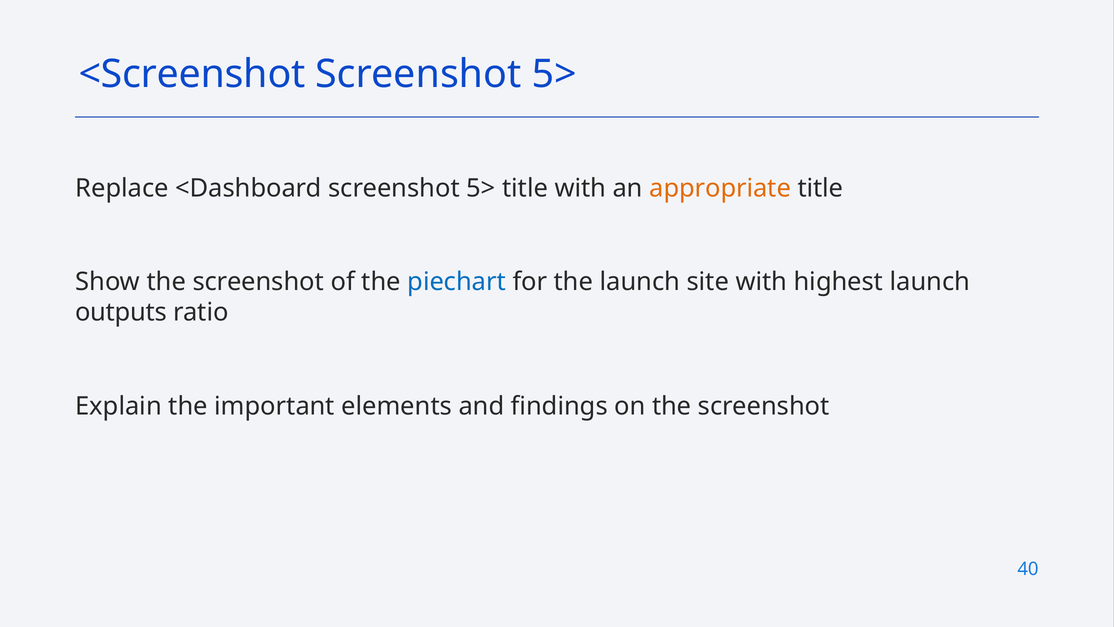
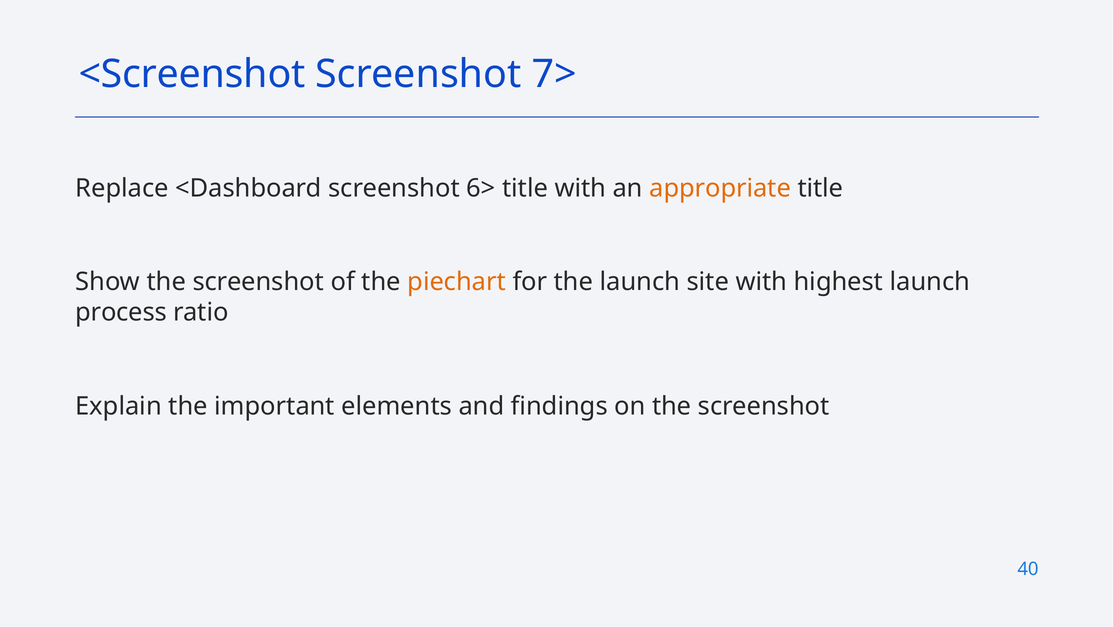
5> at (554, 74): 5> -> 7>
<Dashboard screenshot 5>: 5> -> 6>
piechart colour: blue -> orange
outputs: outputs -> process
